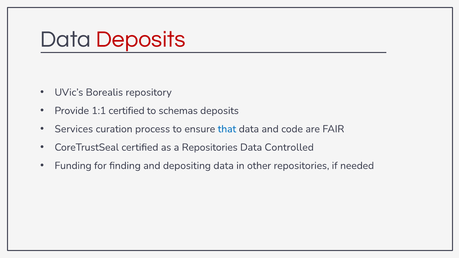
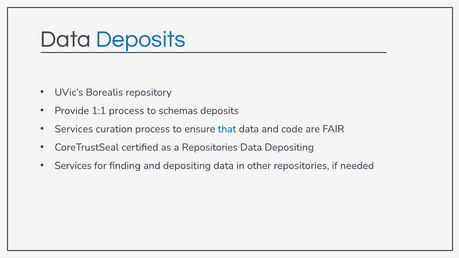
Deposits at (141, 39) colour: red -> blue
1:1 certified: certified -> process
Data Controlled: Controlled -> Depositing
Funding at (73, 166): Funding -> Services
